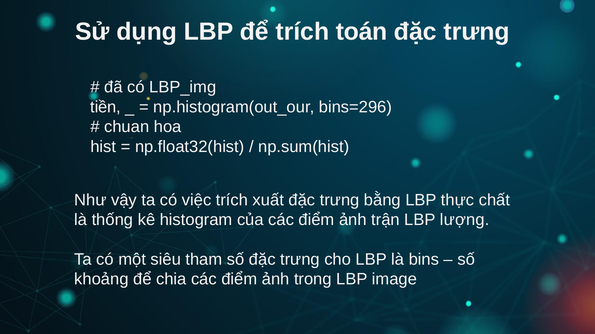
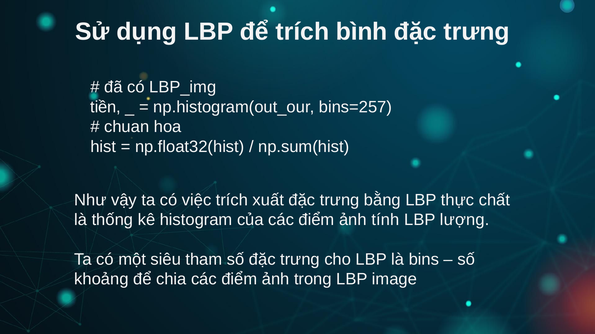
toán: toán -> bình
bins=296: bins=296 -> bins=257
trận: trận -> tính
